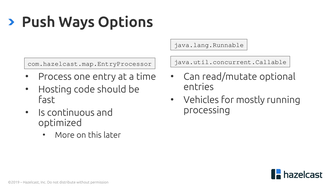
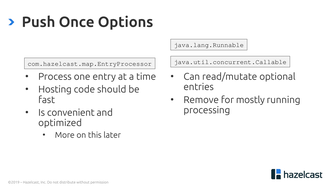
Ways: Ways -> Once
Vehicles: Vehicles -> Remove
continuous: continuous -> convenient
